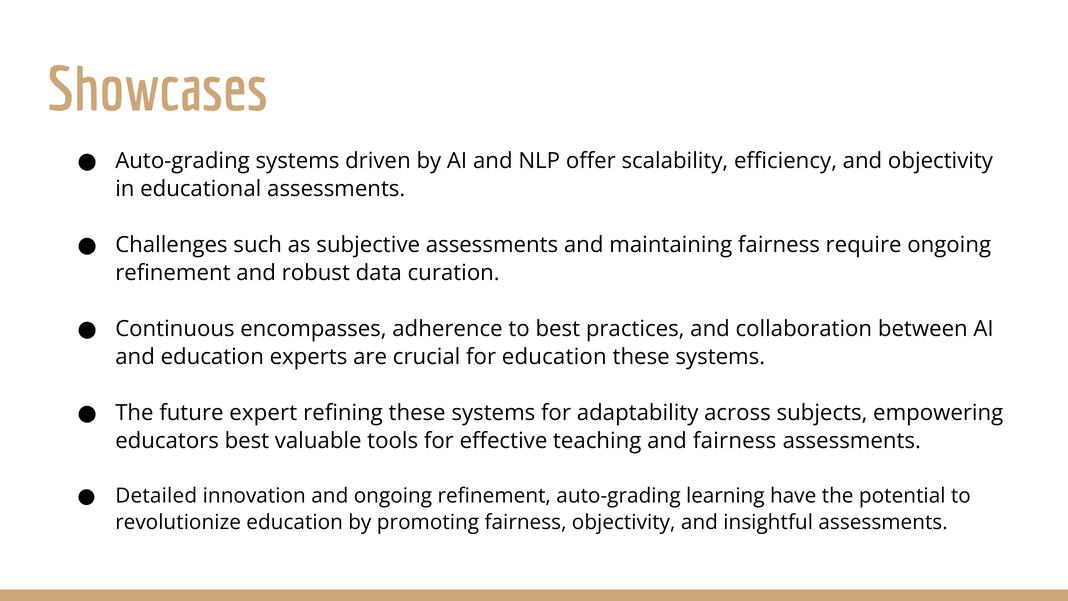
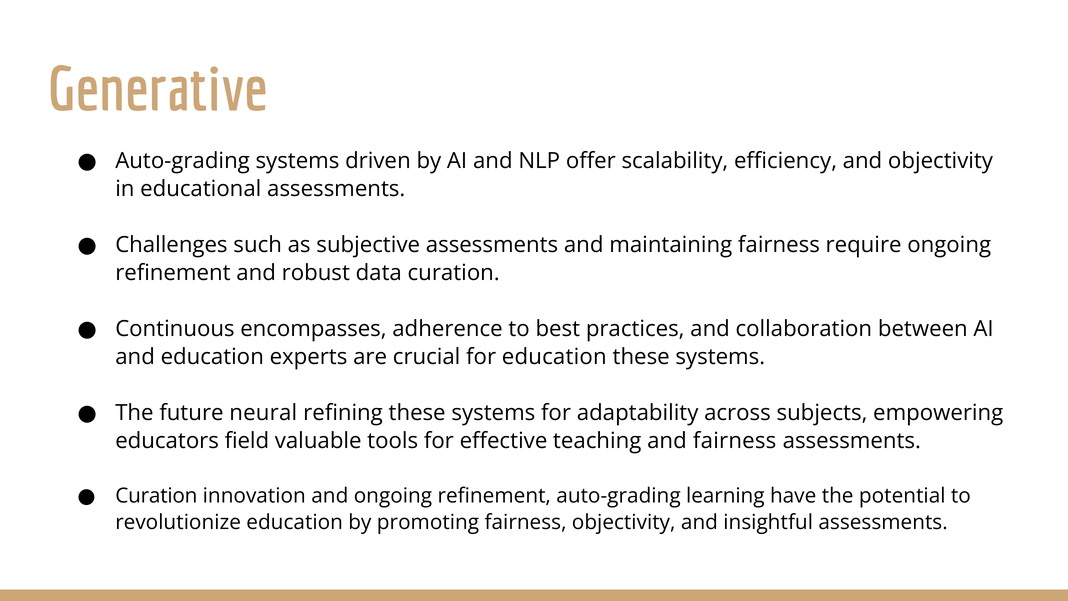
Showcases: Showcases -> Generative
expert: expert -> neural
educators best: best -> field
Detailed at (156, 496): Detailed -> Curation
